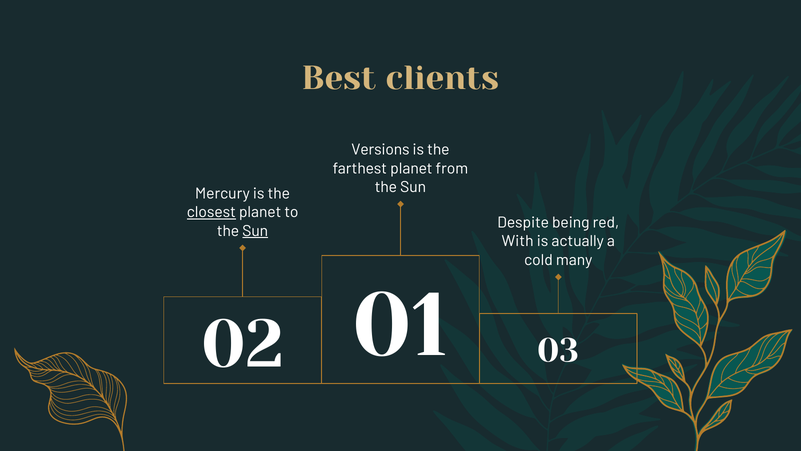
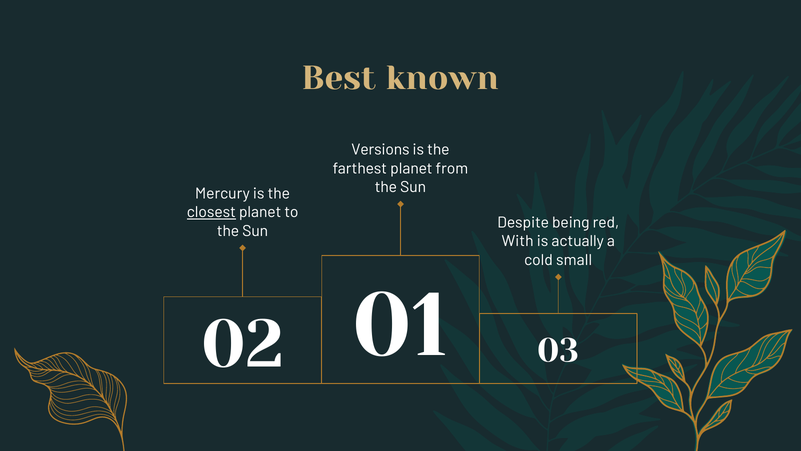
clients: clients -> known
Sun at (255, 231) underline: present -> none
many: many -> small
